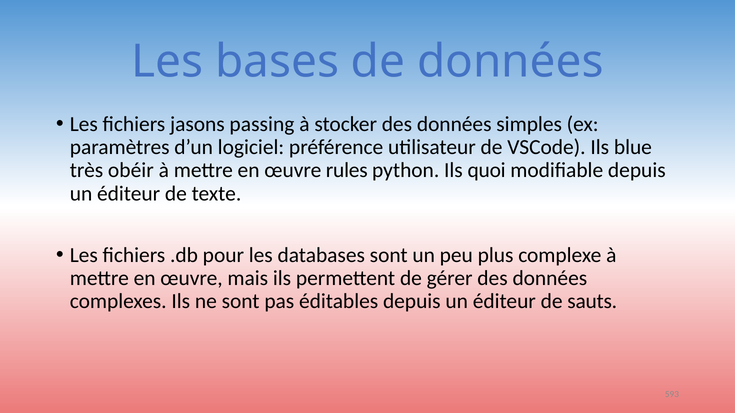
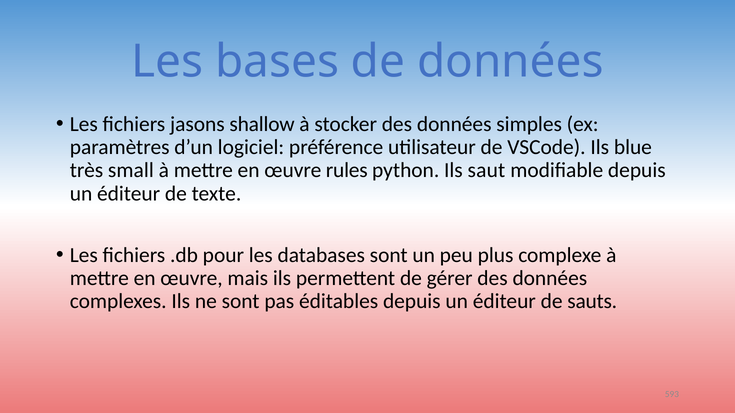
passing: passing -> shallow
obéir: obéir -> small
quoi: quoi -> saut
